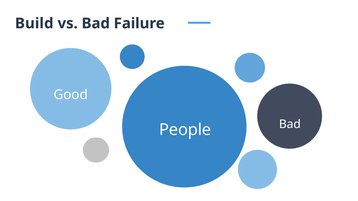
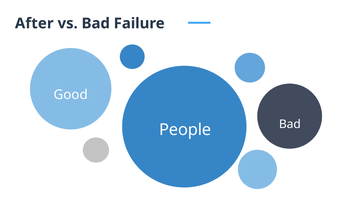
Build: Build -> After
